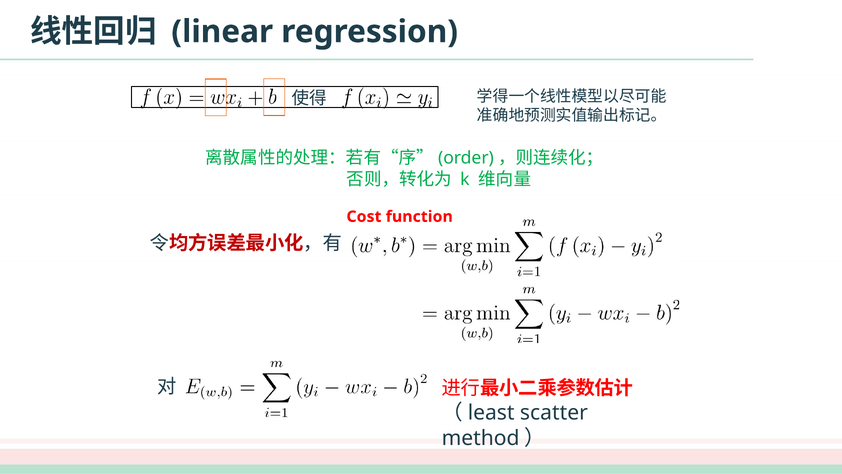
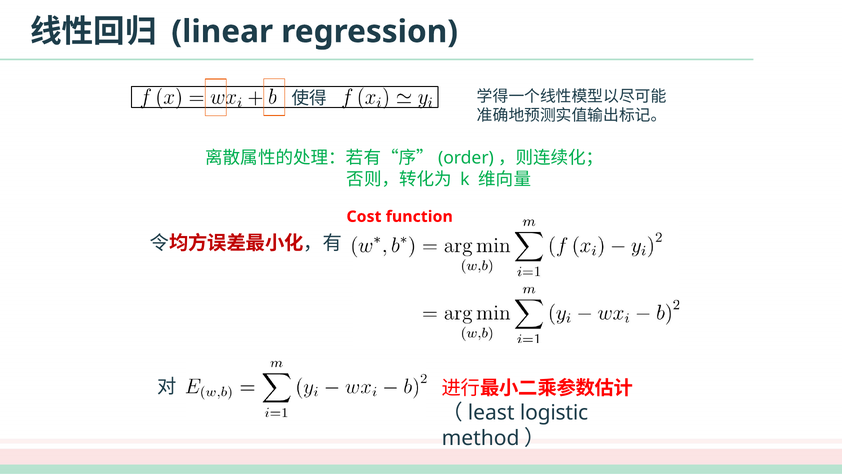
scatter: scatter -> logistic
